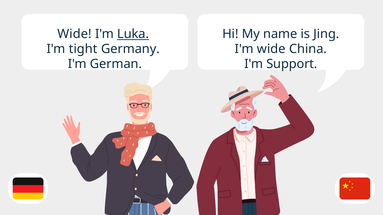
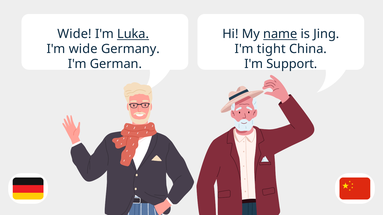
name underline: none -> present
I'm tight: tight -> wide
I'm wide: wide -> tight
